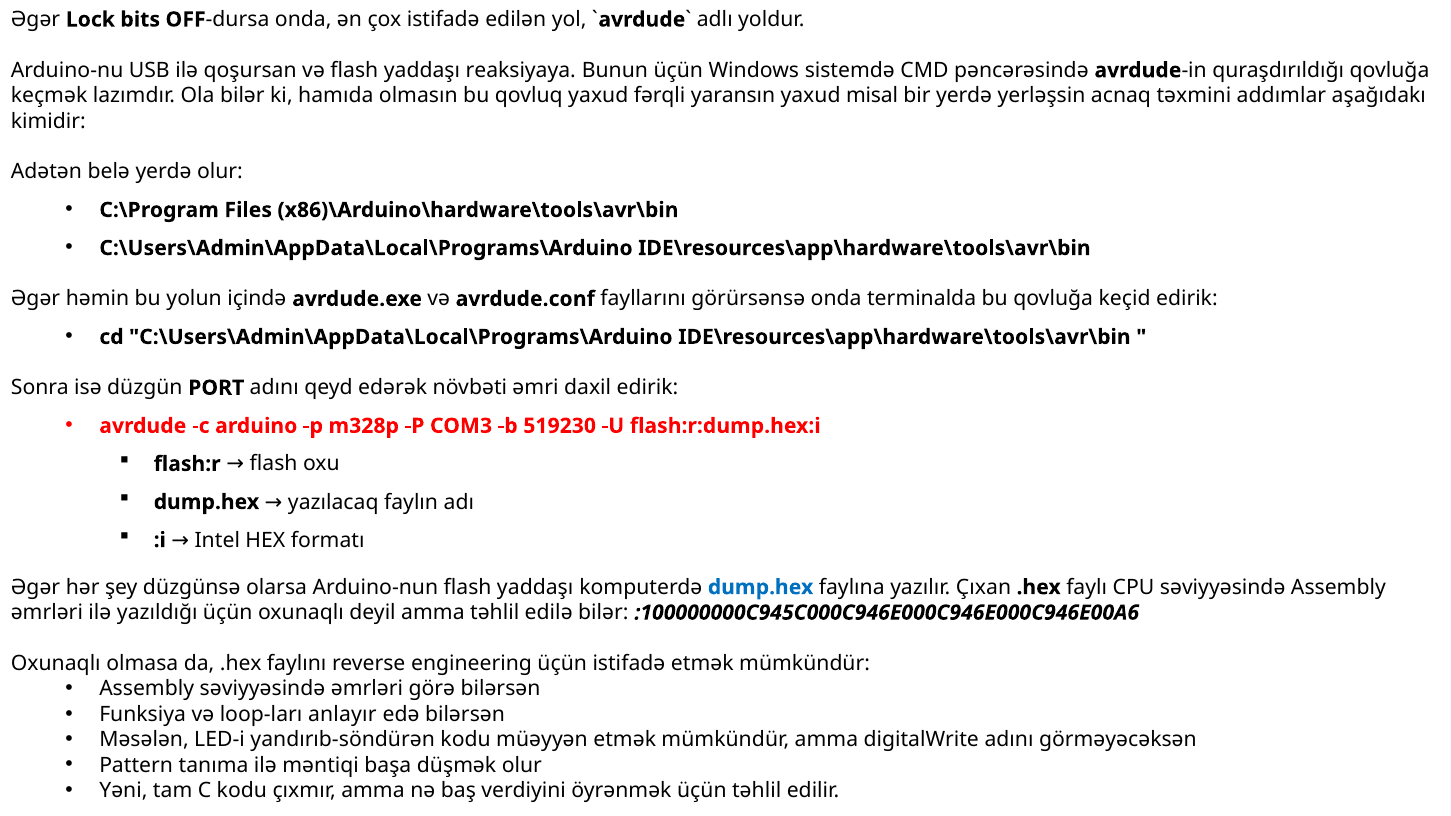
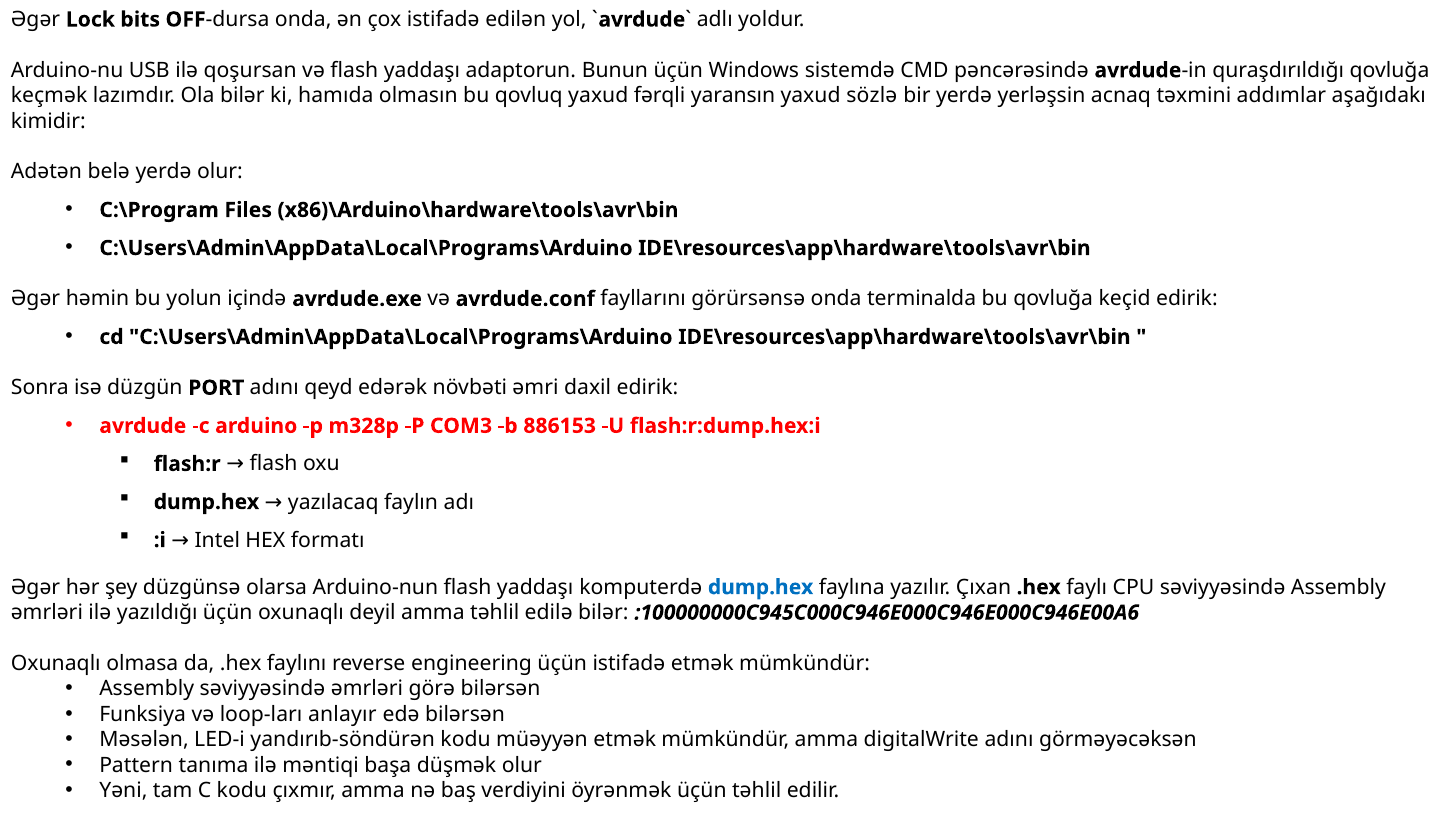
reaksiyaya: reaksiyaya -> adaptorun
misal: misal -> sözlə
519230: 519230 -> 886153
